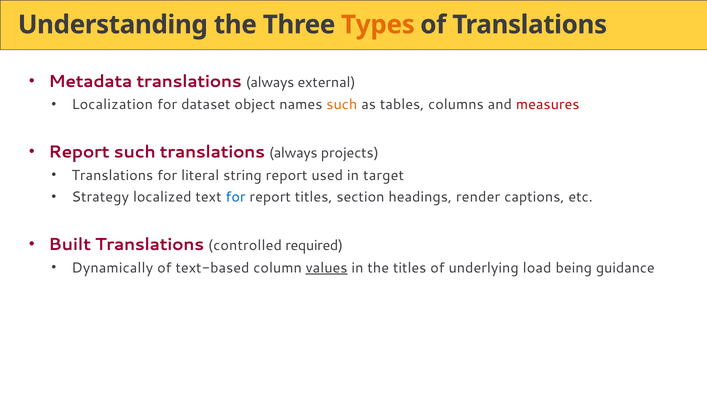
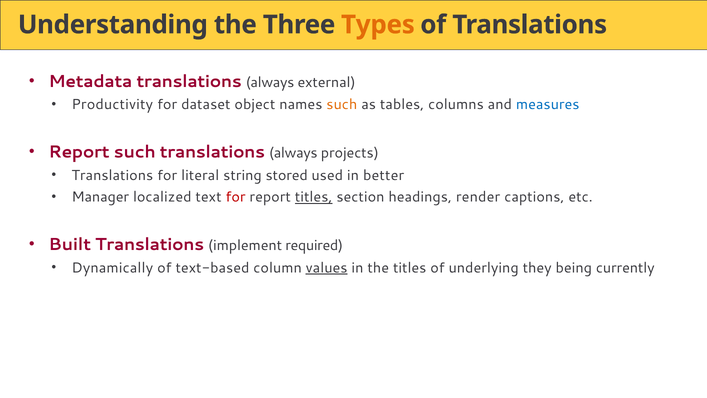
Localization: Localization -> Productivity
measures colour: red -> blue
string report: report -> stored
target: target -> better
Strategy: Strategy -> Manager
for at (236, 197) colour: blue -> red
titles at (314, 197) underline: none -> present
controlled: controlled -> implement
load: load -> they
guidance: guidance -> currently
